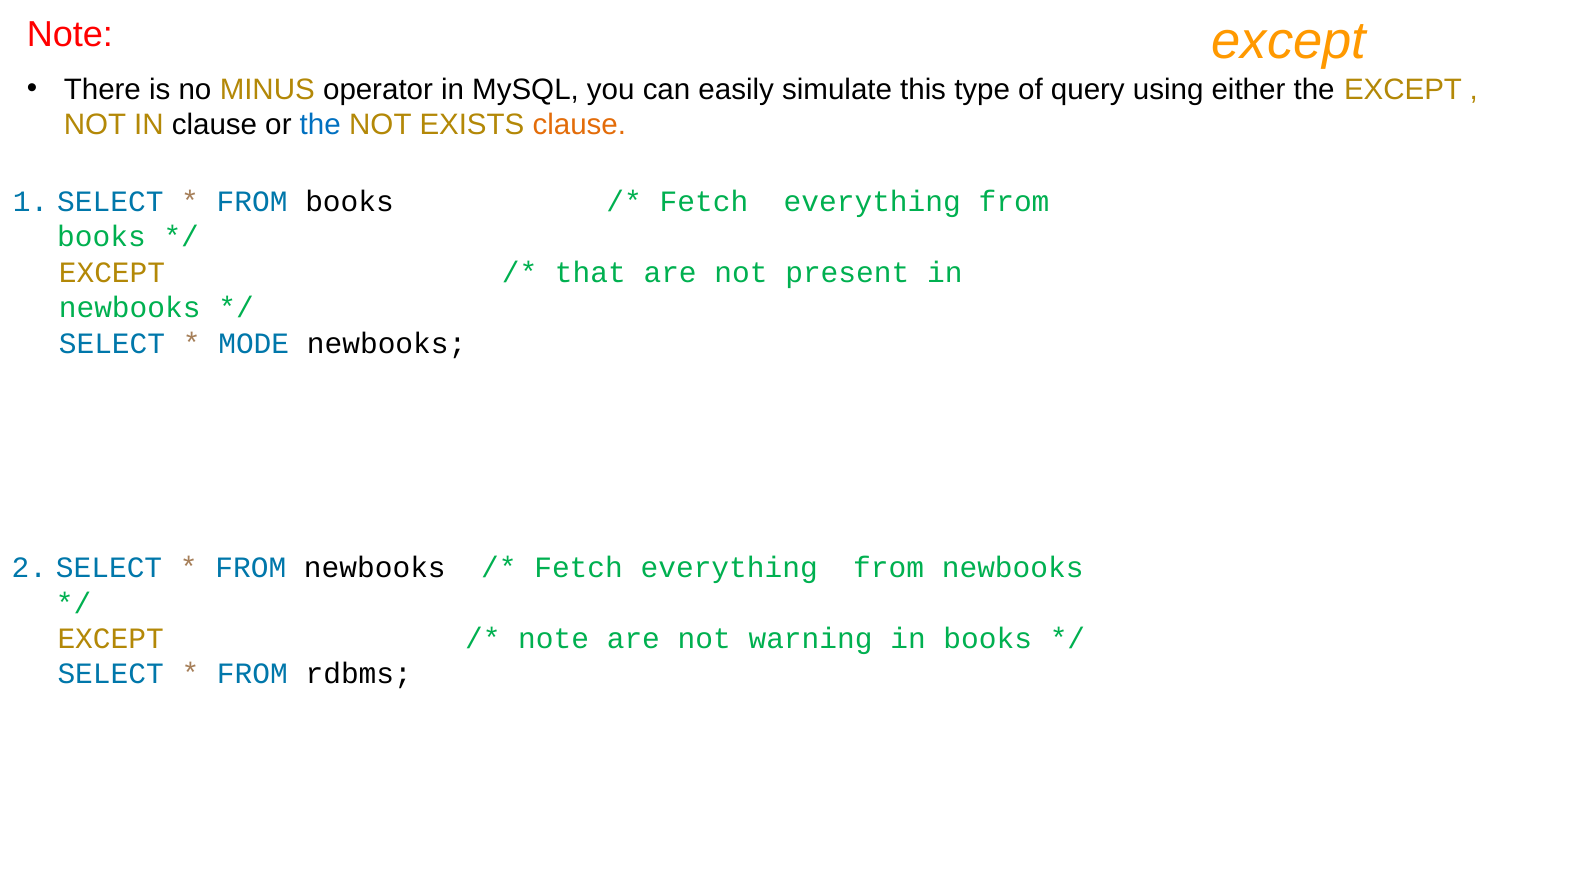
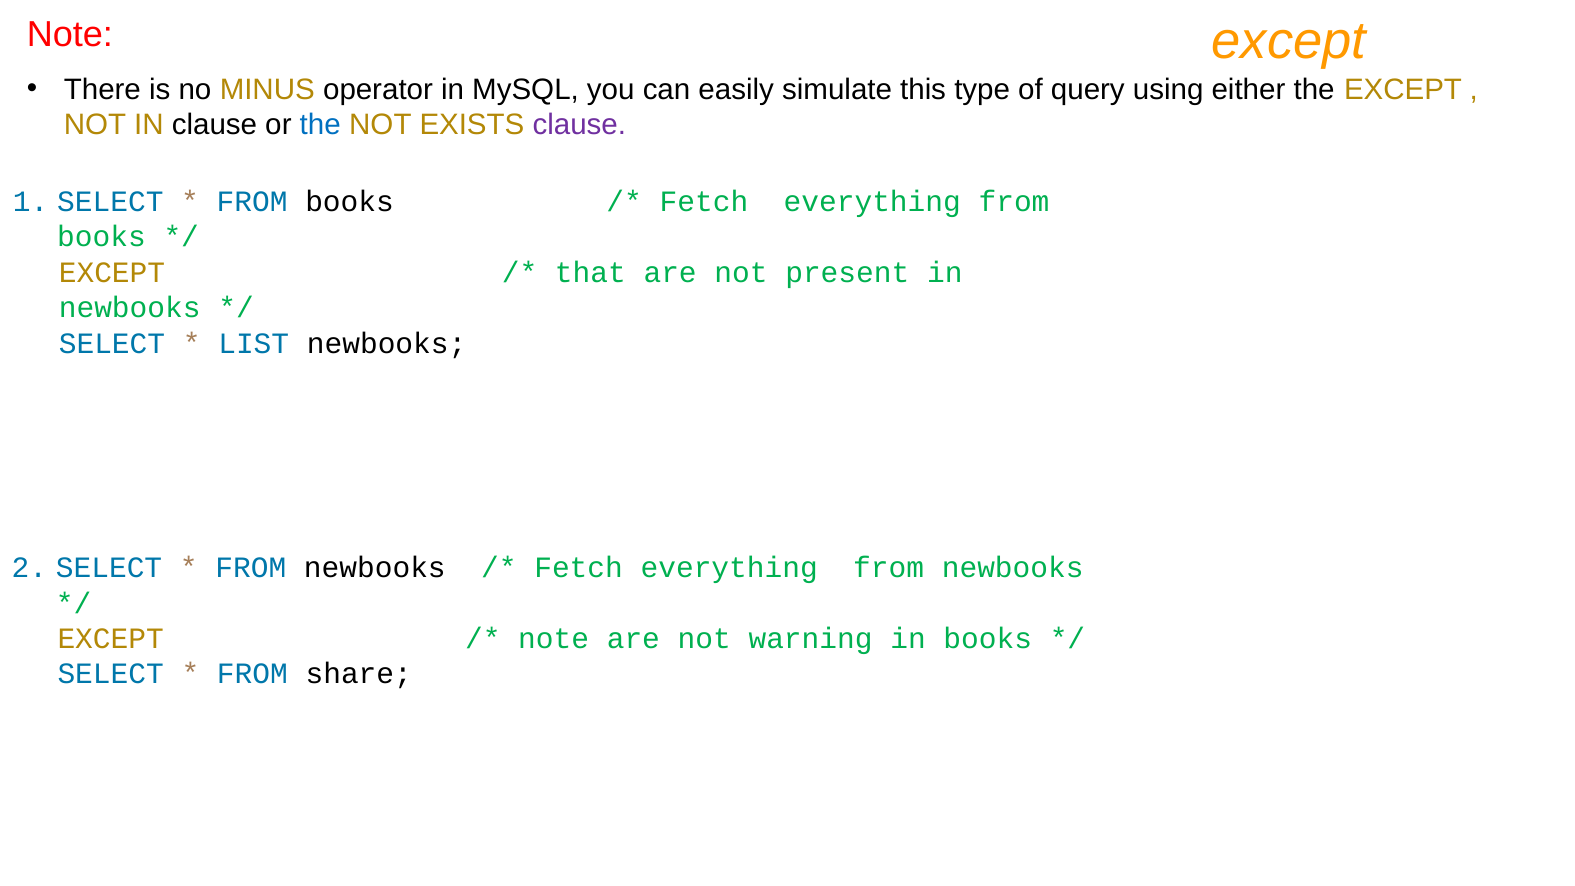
clause at (579, 125) colour: orange -> purple
MODE: MODE -> LIST
rdbms: rdbms -> share
